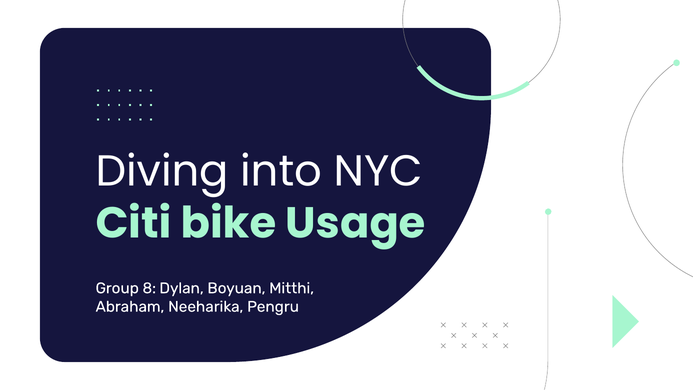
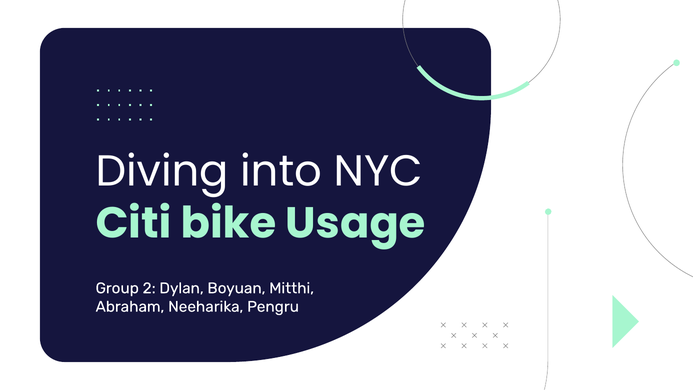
8: 8 -> 2
